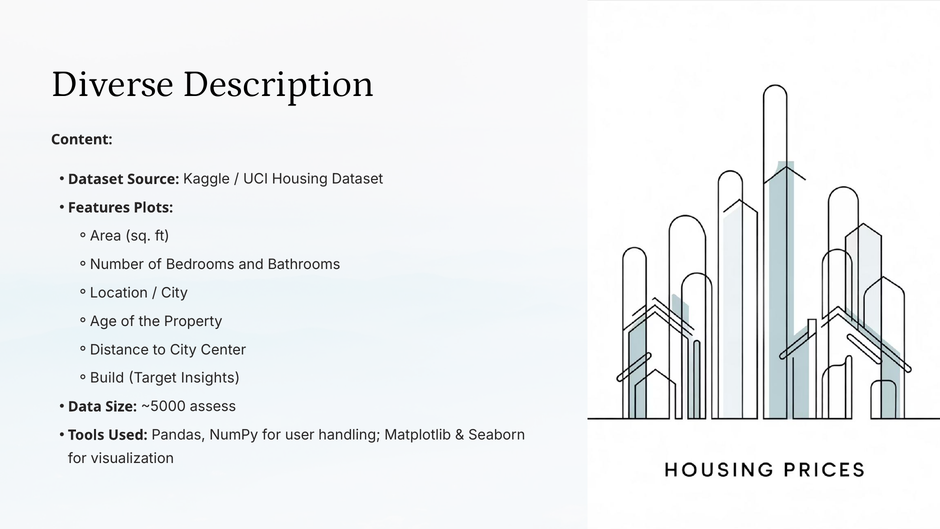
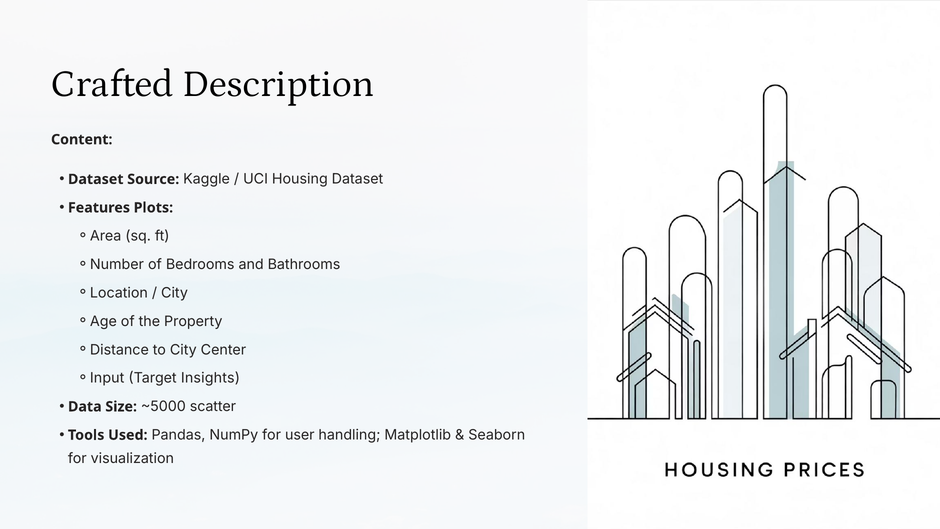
Diverse: Diverse -> Crafted
Build: Build -> Input
assess: assess -> scatter
